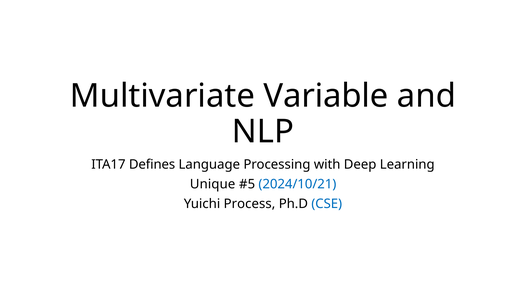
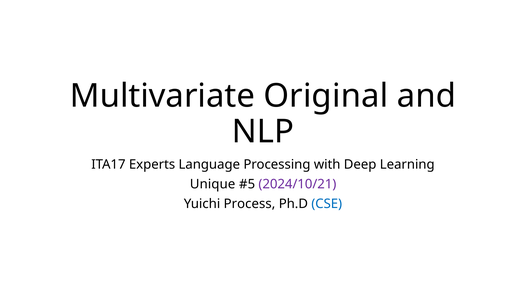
Variable: Variable -> Original
Defines: Defines -> Experts
2024/10/21 colour: blue -> purple
